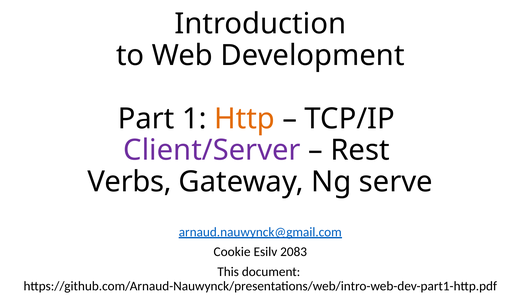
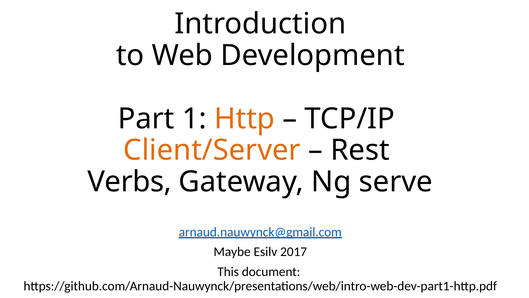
Client/Server colour: purple -> orange
Cookie: Cookie -> Maybe
2083: 2083 -> 2017
